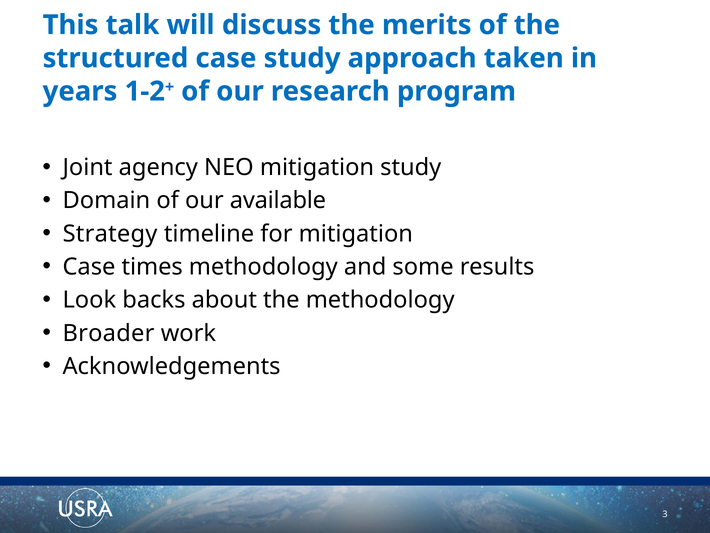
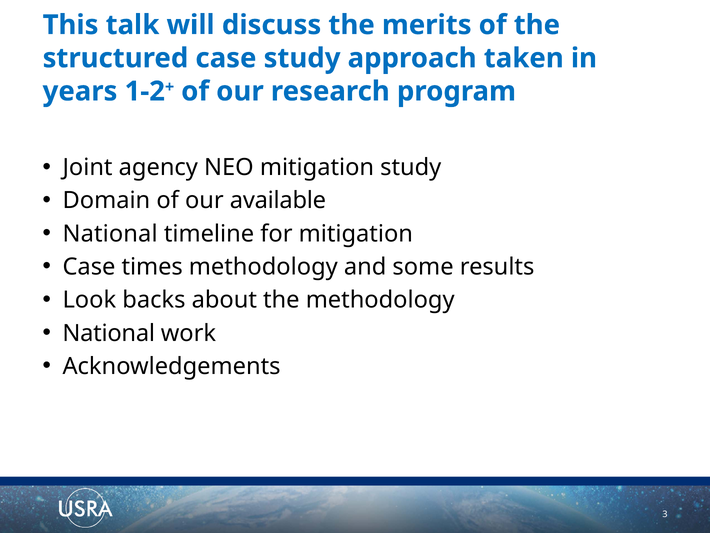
Strategy at (110, 234): Strategy -> National
Broader at (108, 333): Broader -> National
